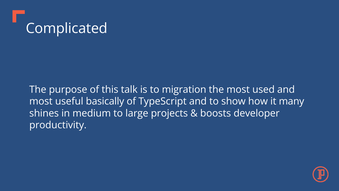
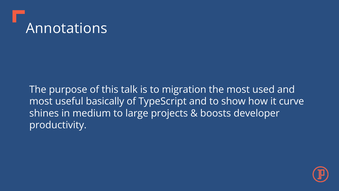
Complicated: Complicated -> Annotations
many: many -> curve
